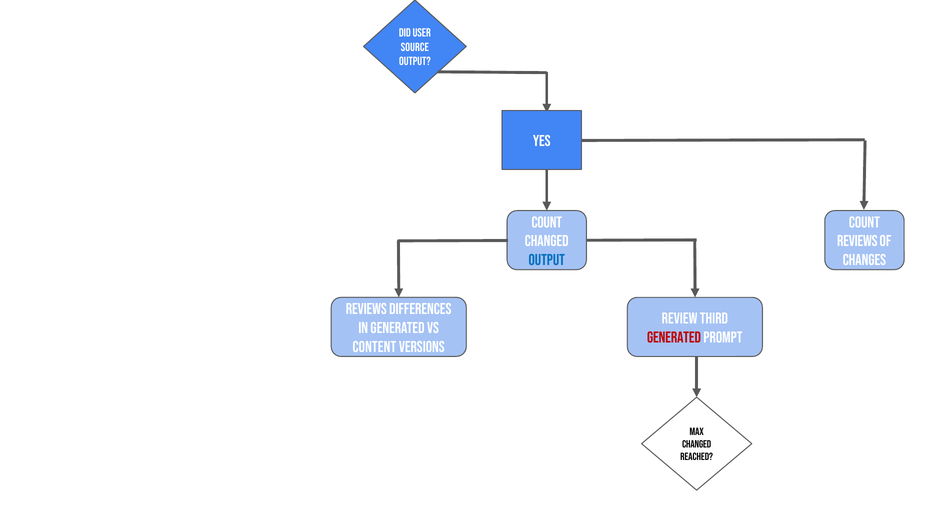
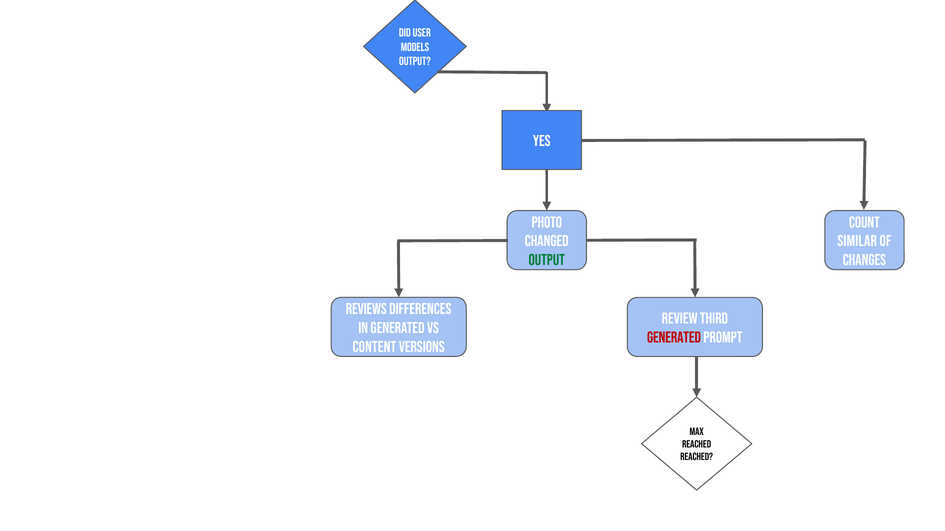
source: source -> models
Count at (547, 223): Count -> Photo
reviews at (857, 241): reviews -> similar
output at (547, 260) colour: blue -> green
changed at (697, 445): changed -> reached
